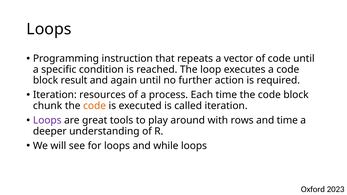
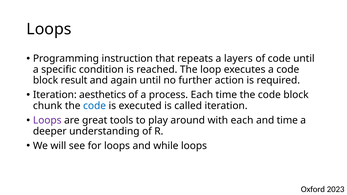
vector: vector -> layers
resources: resources -> aesthetics
code at (95, 106) colour: orange -> blue
with rows: rows -> each
